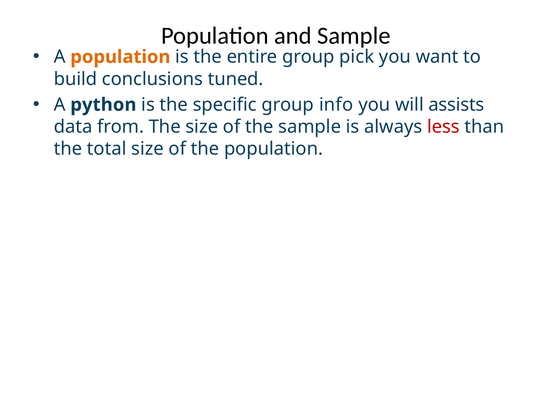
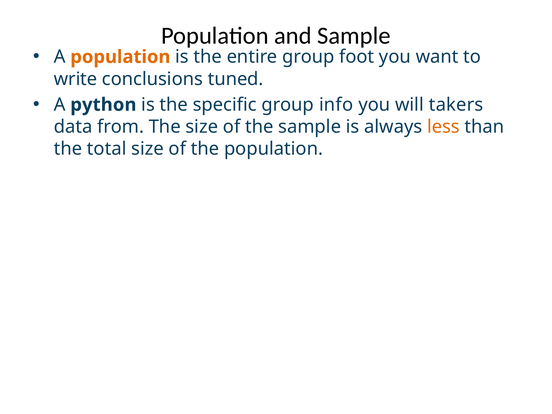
pick: pick -> foot
build: build -> write
assists: assists -> takers
less colour: red -> orange
